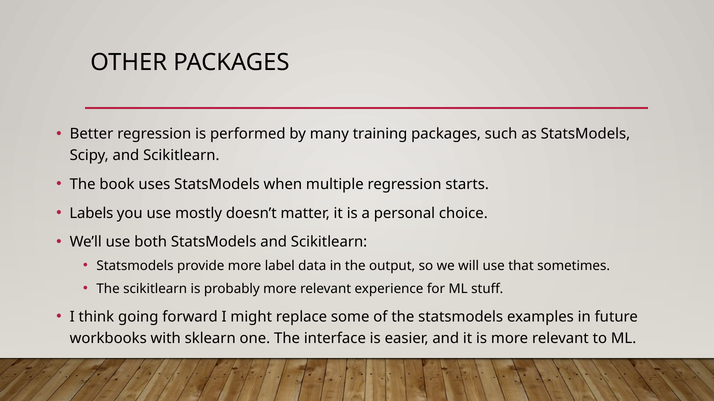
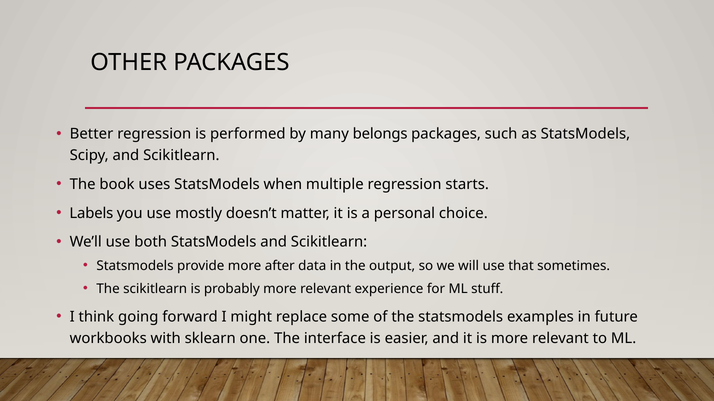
training: training -> belongs
label: label -> after
